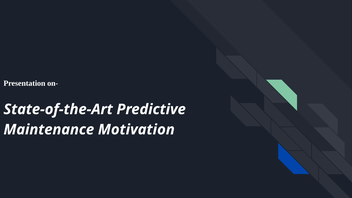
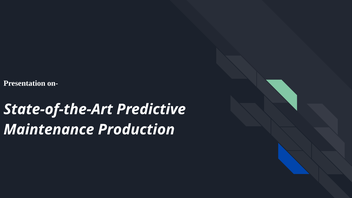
Motivation: Motivation -> Production
